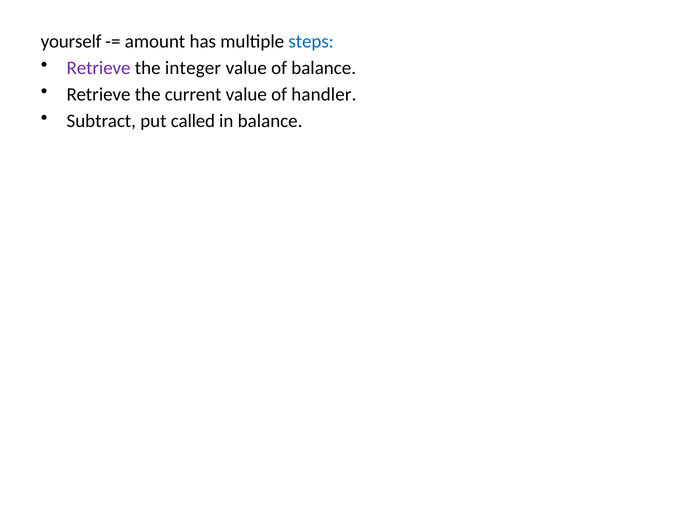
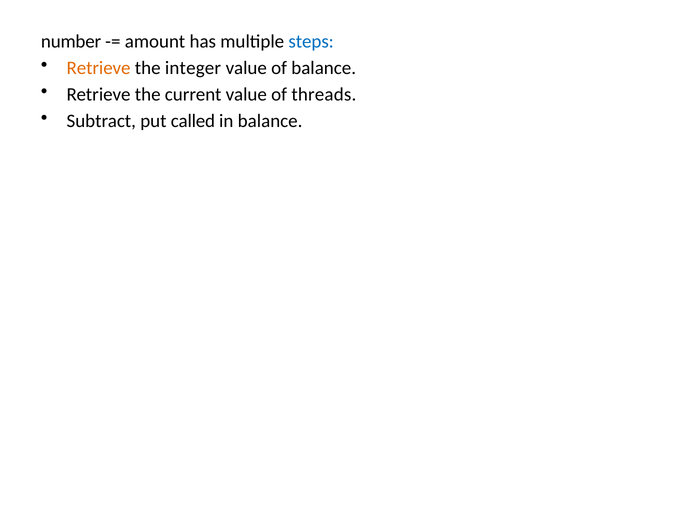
yourself: yourself -> number
Retrieve at (99, 68) colour: purple -> orange
handler: handler -> threads
